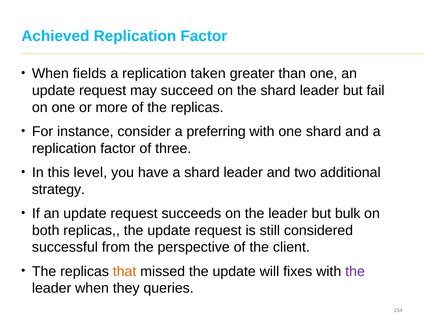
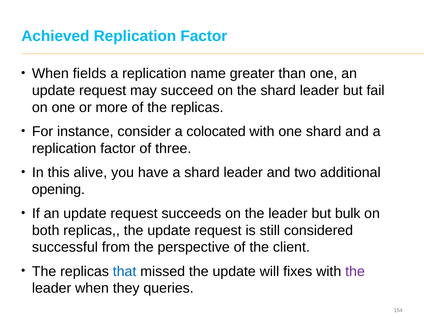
taken: taken -> name
preferring: preferring -> colocated
level: level -> alive
strategy: strategy -> opening
that colour: orange -> blue
